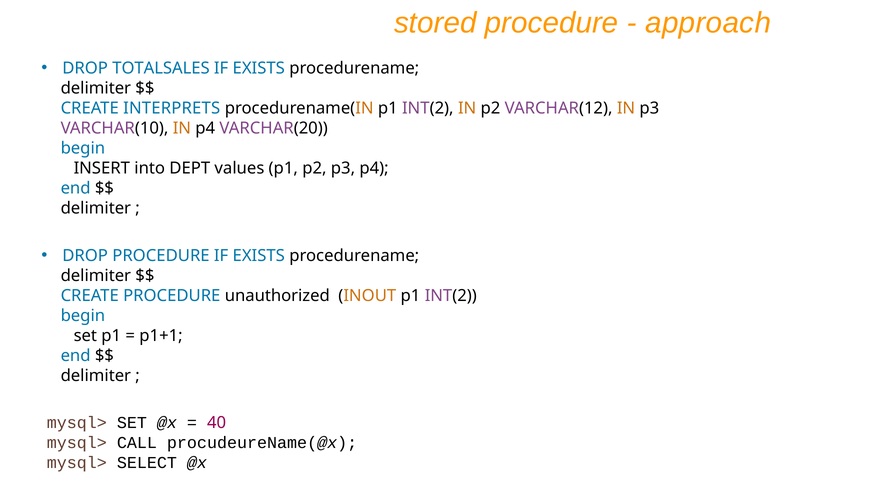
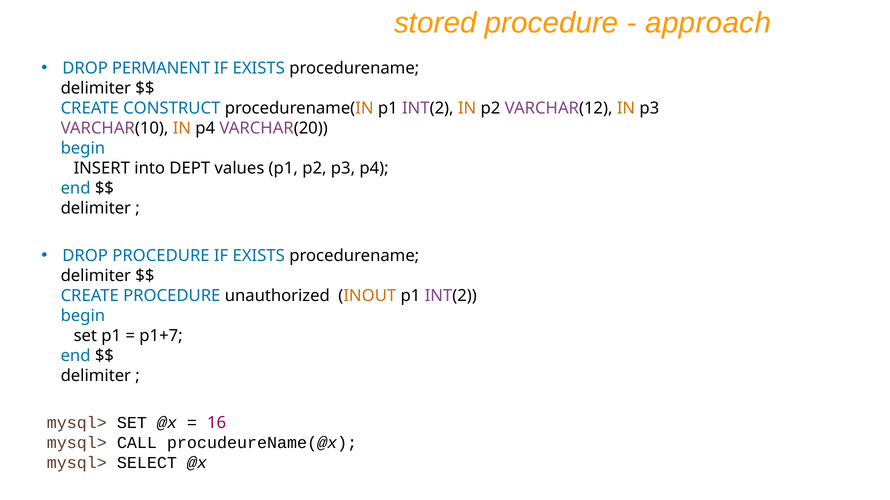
TOTALSALES: TOTALSALES -> PERMANENT
INTERPRETS: INTERPRETS -> CONSTRUCT
p1+1: p1+1 -> p1+7
40: 40 -> 16
